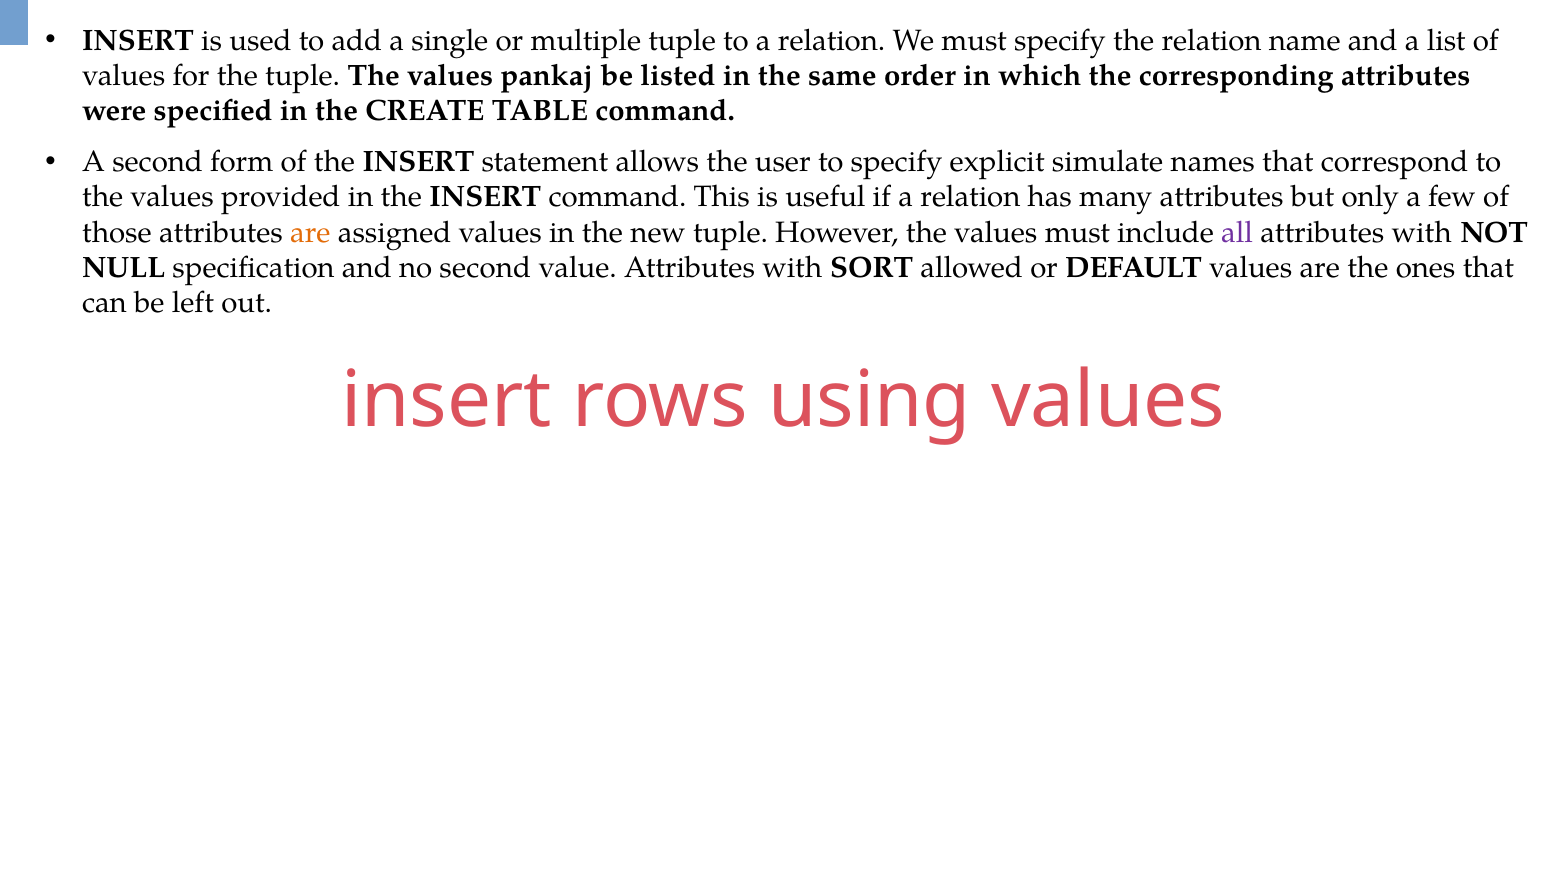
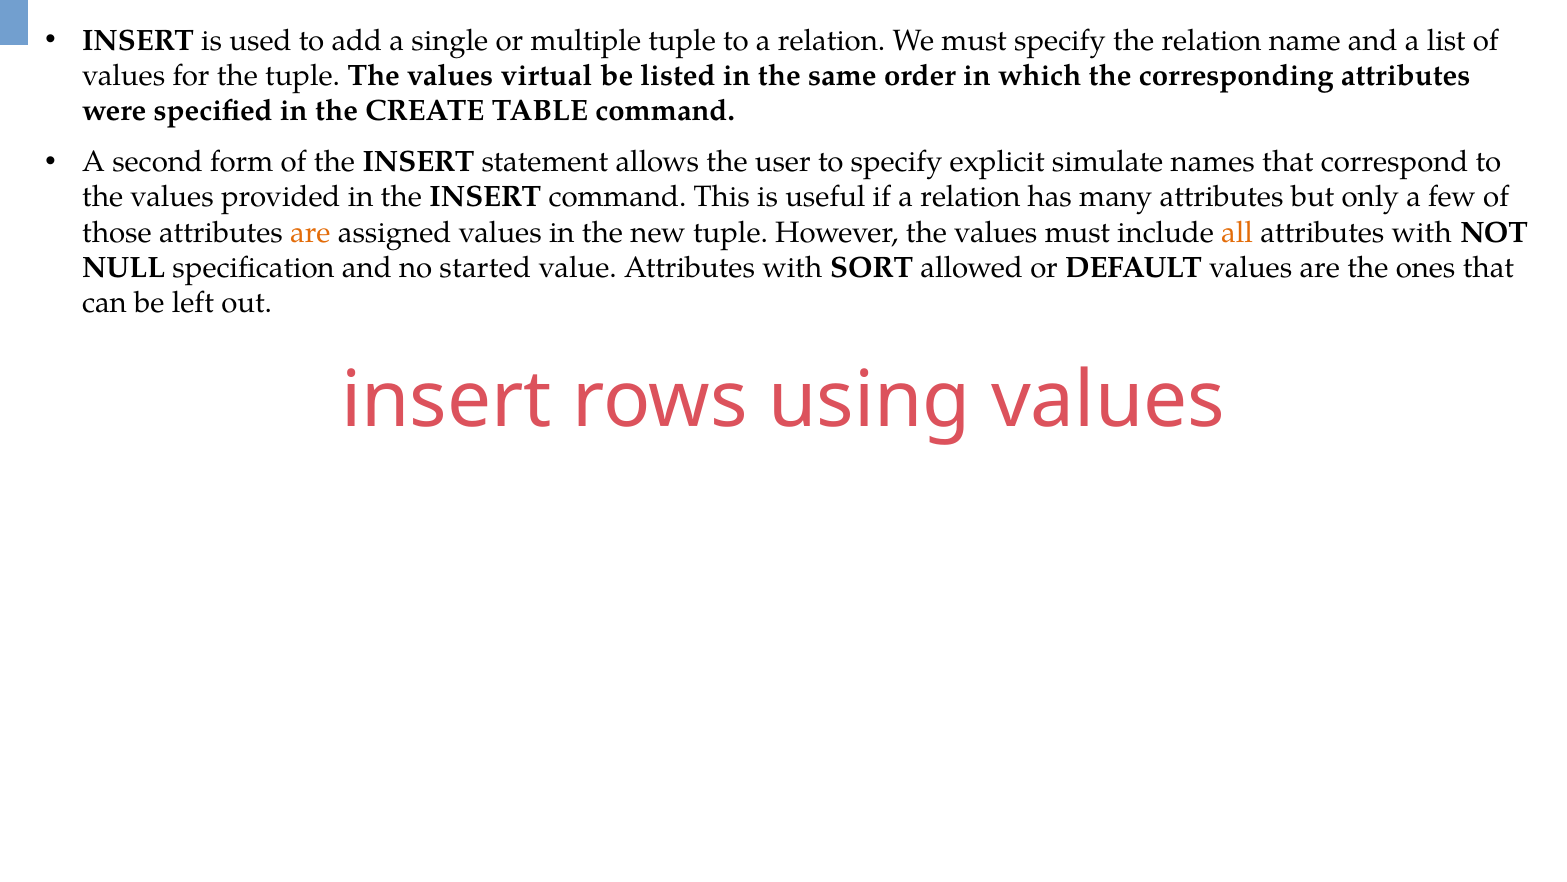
pankaj: pankaj -> virtual
all colour: purple -> orange
no second: second -> started
